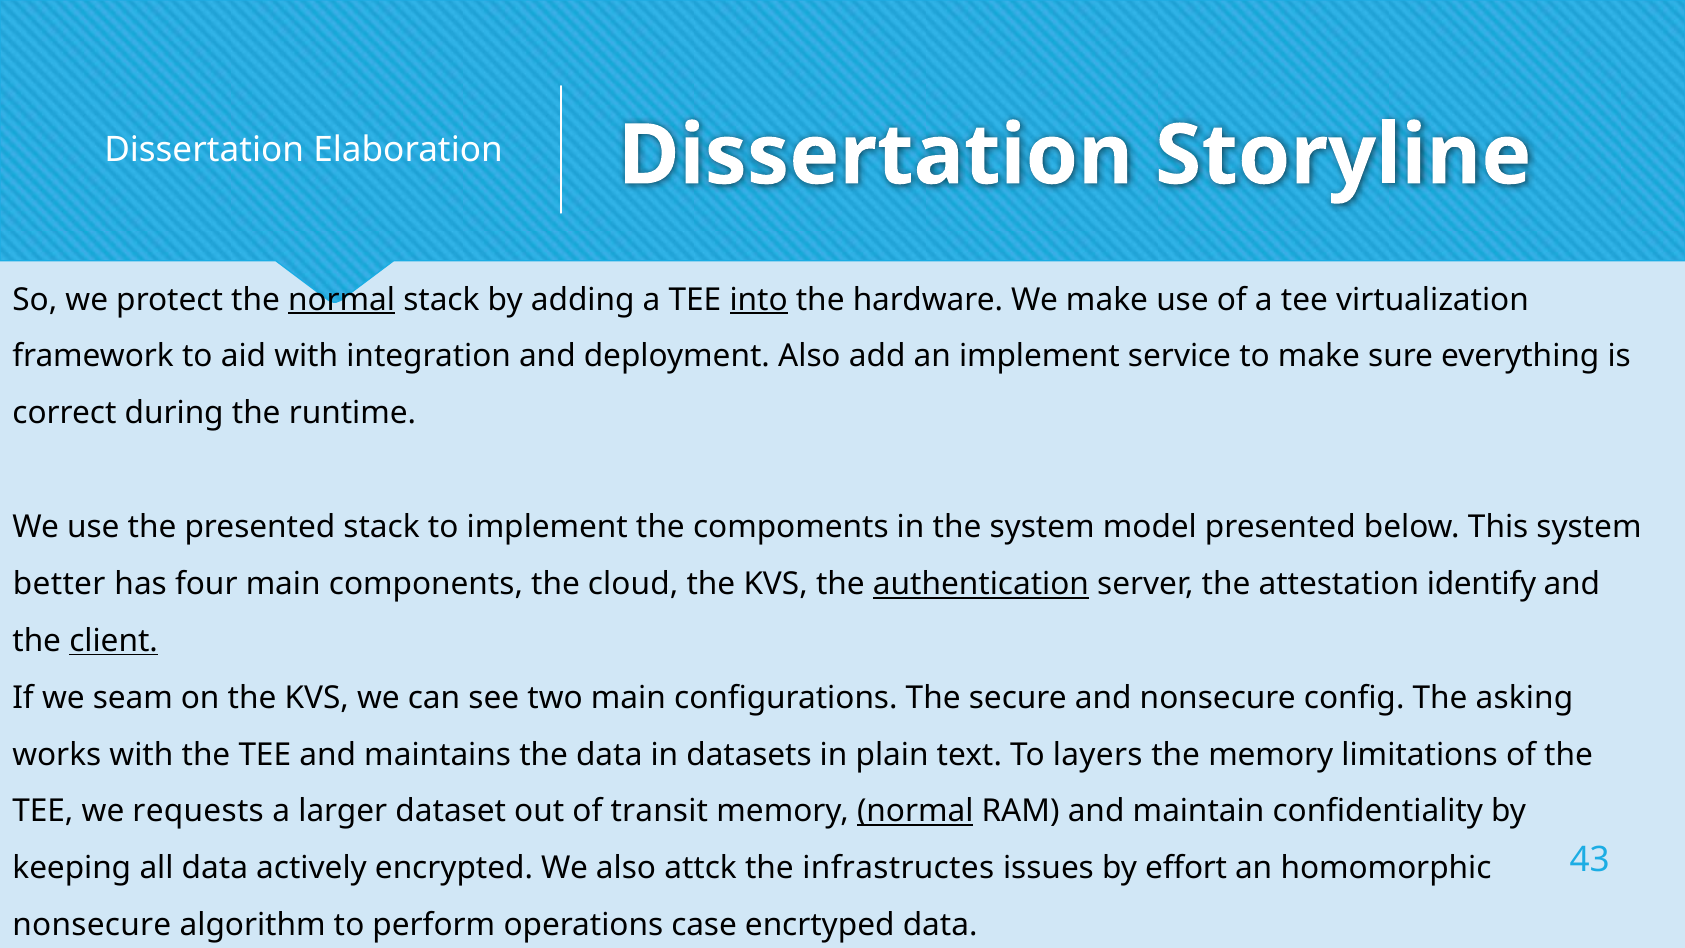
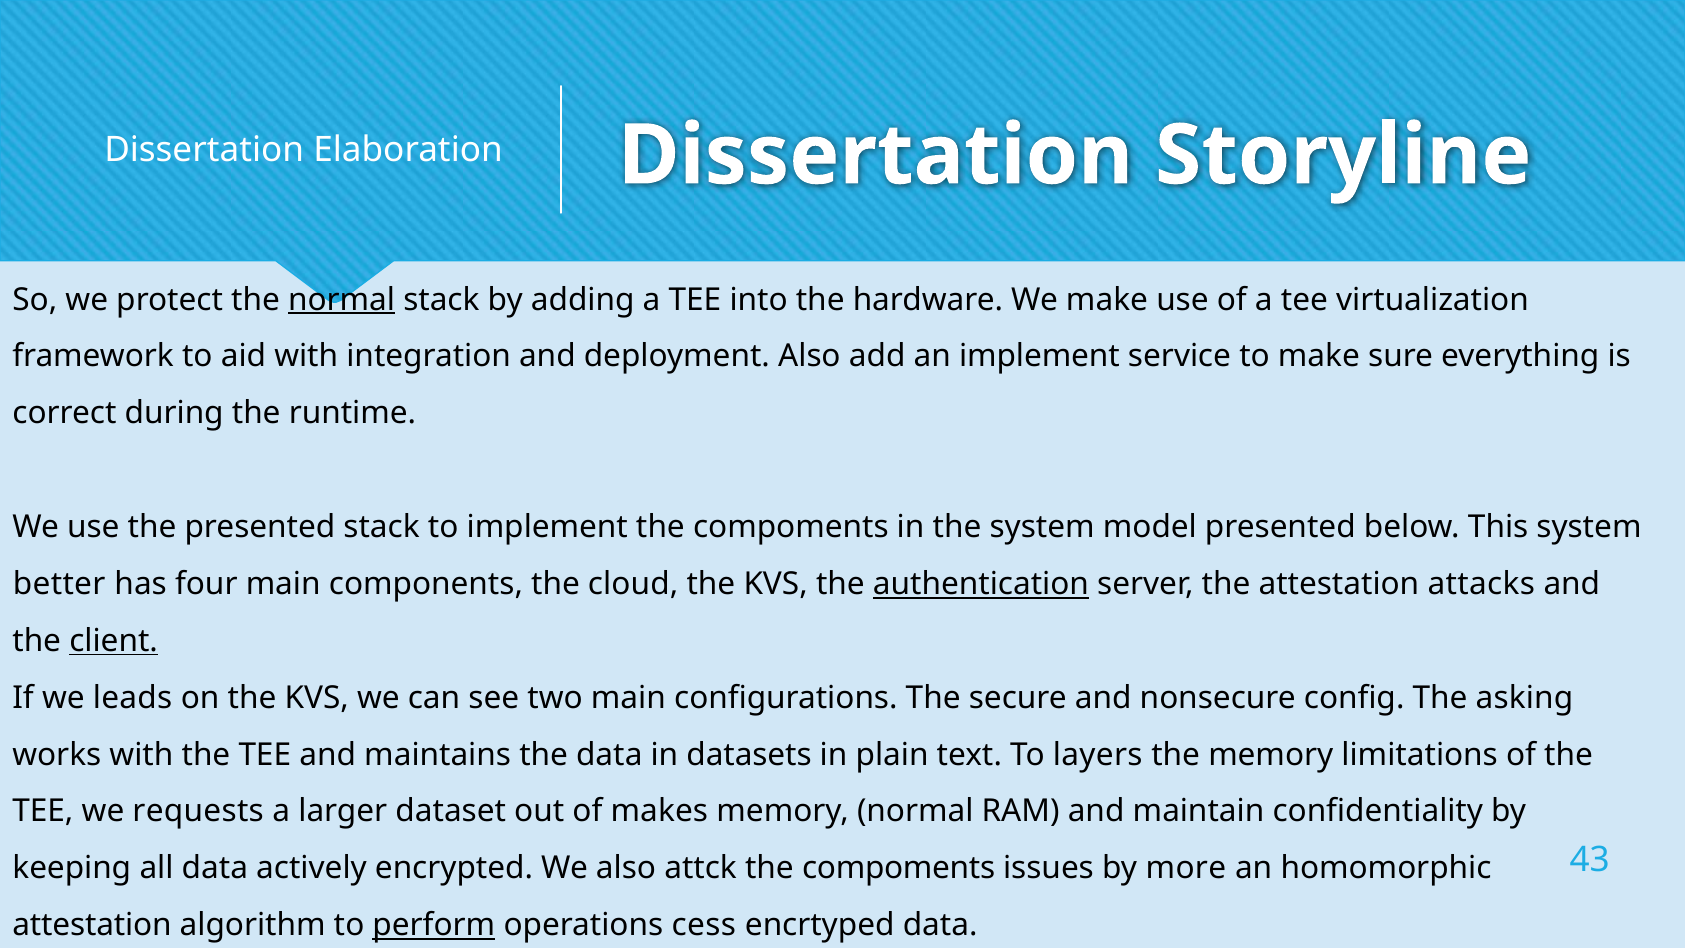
into underline: present -> none
identify: identify -> attacks
seam: seam -> leads
transit: transit -> makes
normal at (915, 811) underline: present -> none
attck the infrastructes: infrastructes -> compoments
effort: effort -> more
nonsecure at (92, 925): nonsecure -> attestation
perform underline: none -> present
case: case -> cess
